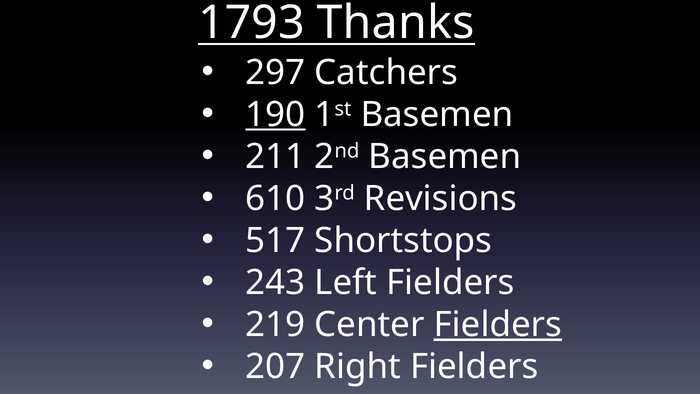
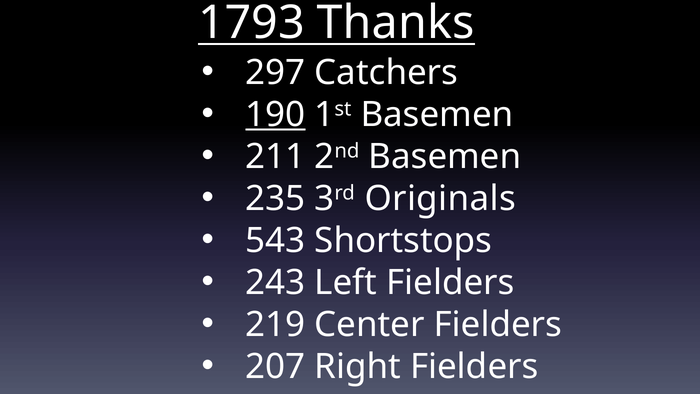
610: 610 -> 235
Revisions: Revisions -> Originals
517: 517 -> 543
Fielders at (498, 324) underline: present -> none
